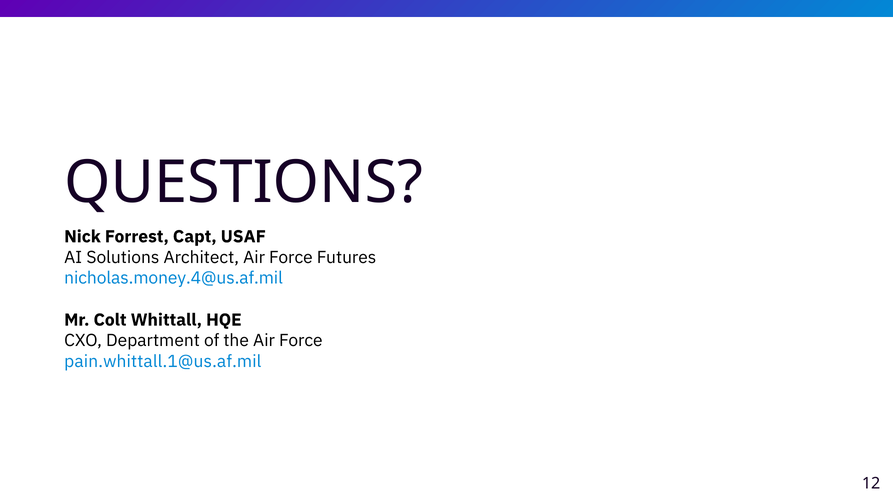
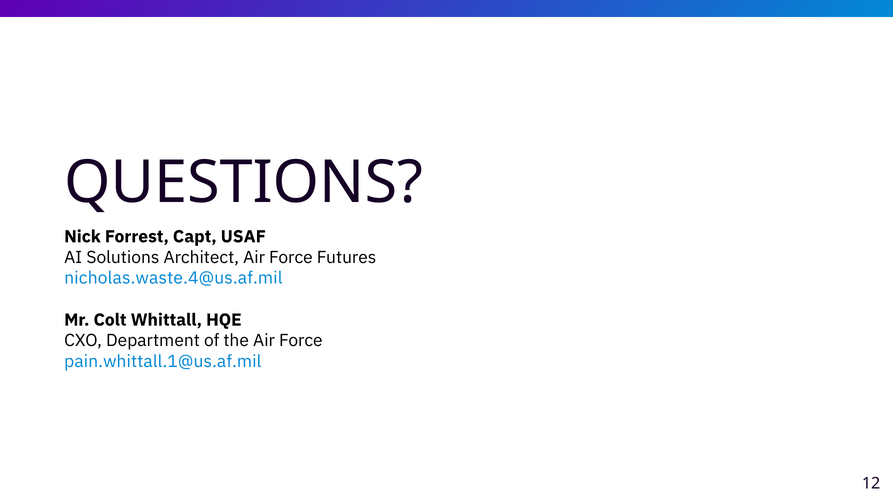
nicholas.money.4@us.af.mil: nicholas.money.4@us.af.mil -> nicholas.waste.4@us.af.mil
